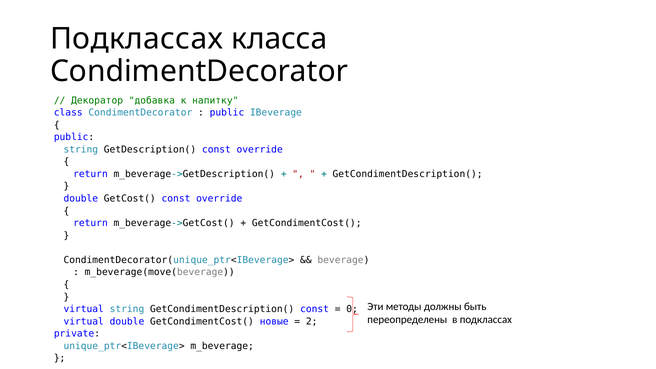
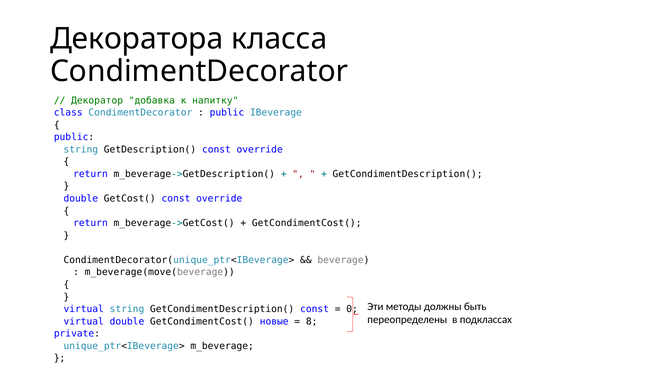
Подклассах at (137, 39): Подклассах -> Декоратора
2: 2 -> 8
